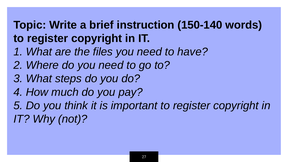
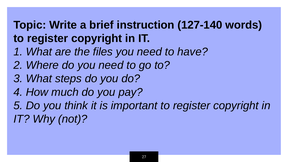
150-140: 150-140 -> 127-140
